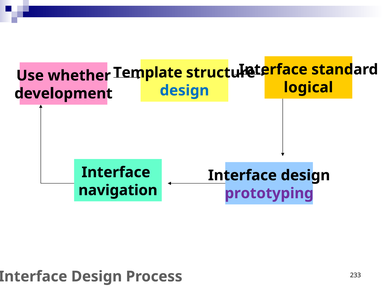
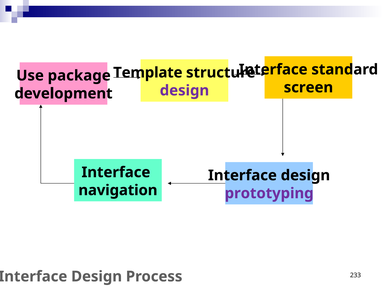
whether: whether -> package
logical: logical -> screen
design at (184, 90) colour: blue -> purple
